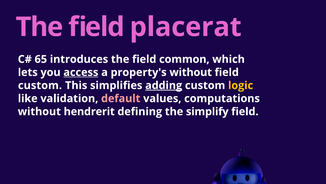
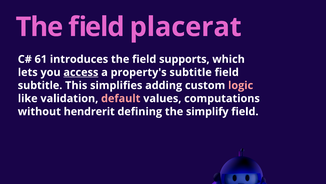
65: 65 -> 61
common: common -> supports
property's without: without -> subtitle
custom at (40, 85): custom -> subtitle
adding underline: present -> none
logic colour: yellow -> pink
